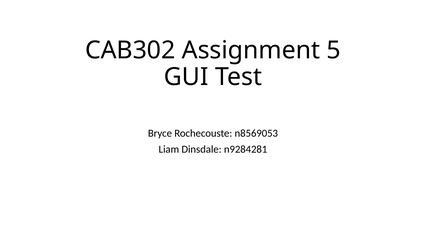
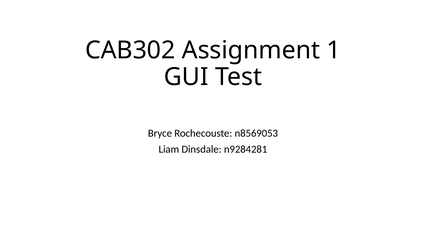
5: 5 -> 1
